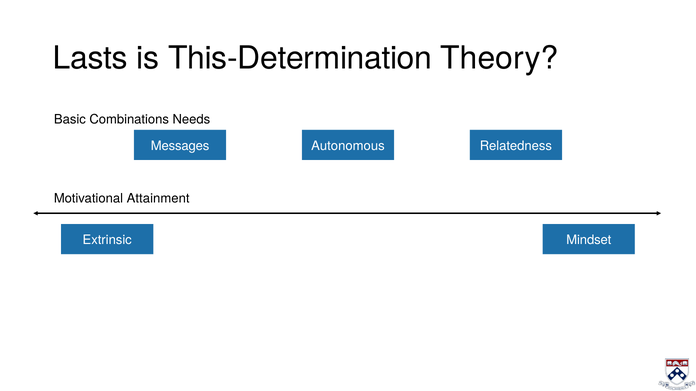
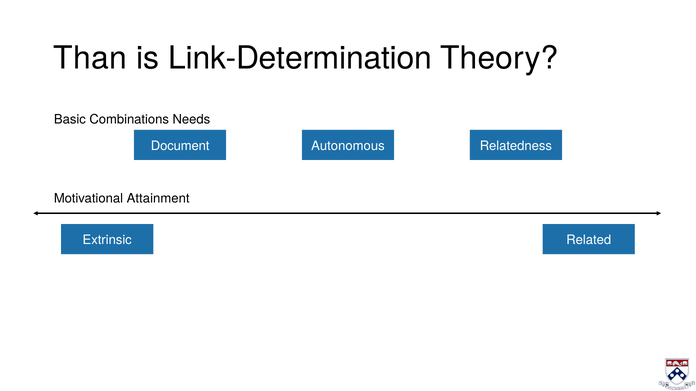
Lasts: Lasts -> Than
This-Determination: This-Determination -> Link-Determination
Messages: Messages -> Document
Mindset: Mindset -> Related
